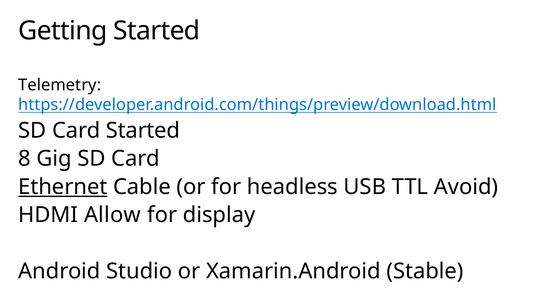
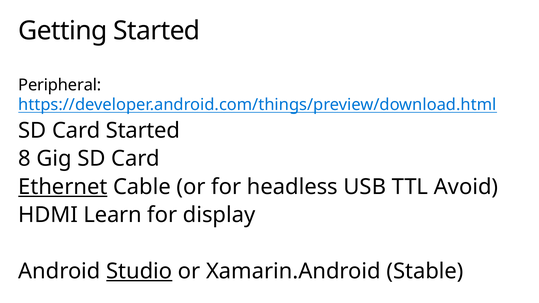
Telemetry: Telemetry -> Peripheral
Allow: Allow -> Learn
Studio underline: none -> present
